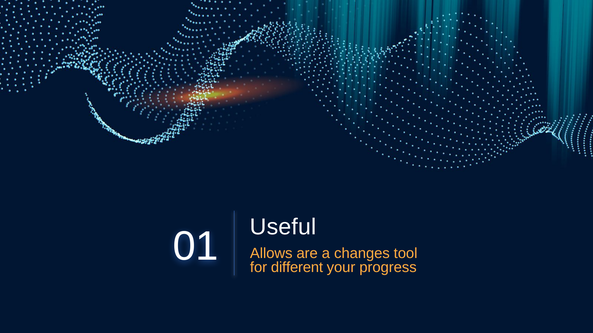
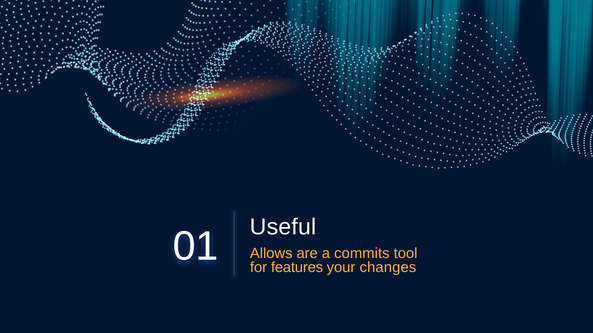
changes: changes -> commits
different: different -> features
progress: progress -> changes
